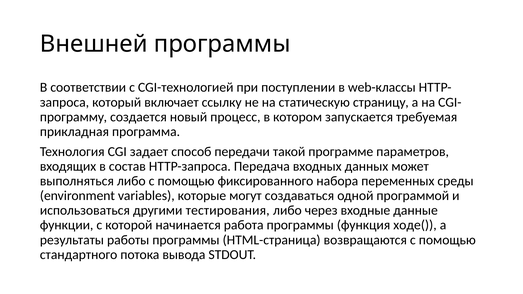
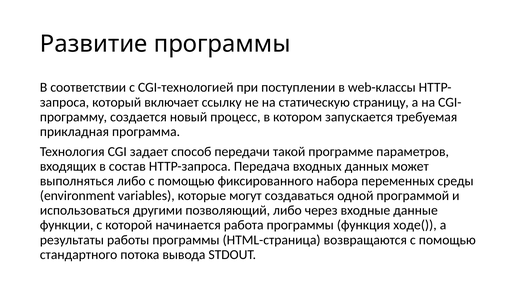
Внешней: Внешней -> Развитие
тестирования: тестирования -> позволяющий
